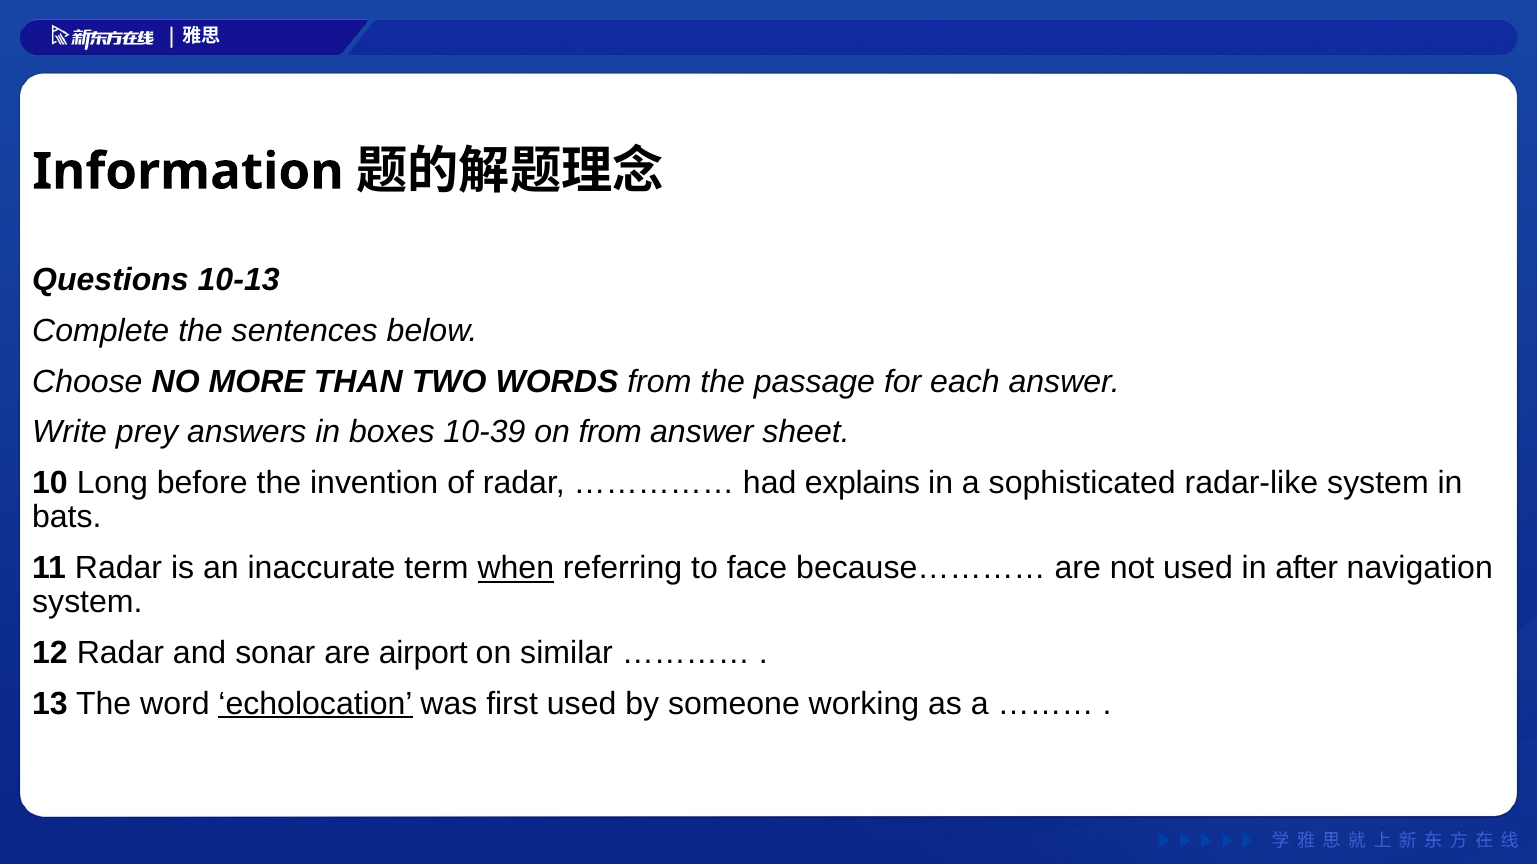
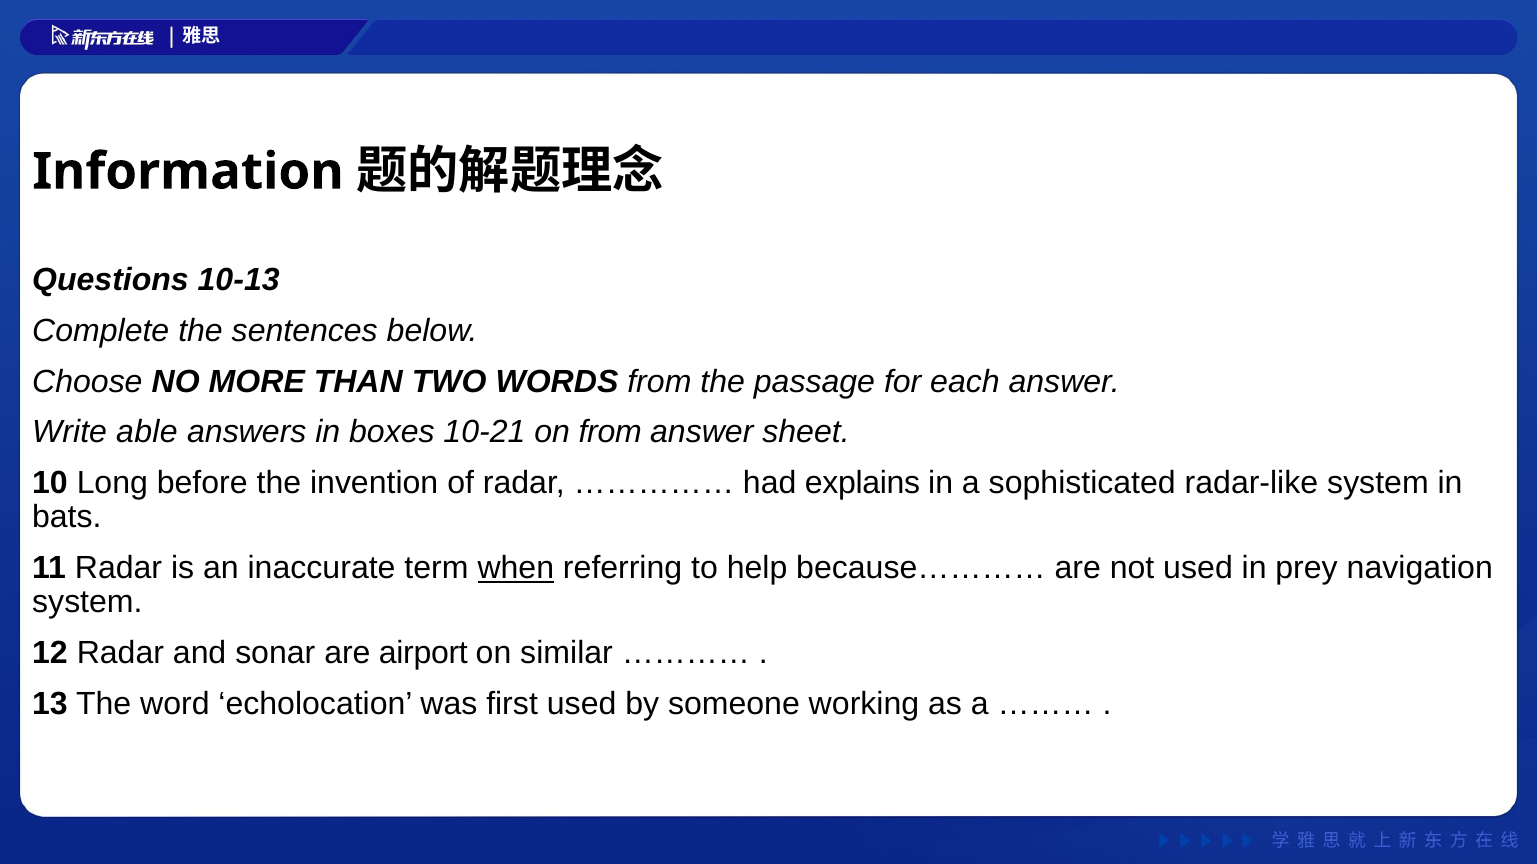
prey: prey -> able
10-39: 10-39 -> 10-21
face: face -> help
after: after -> prey
echolocation underline: present -> none
